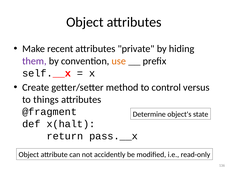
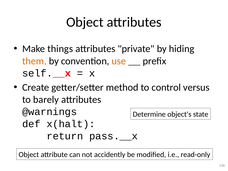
recent: recent -> things
them colour: purple -> orange
things: things -> barely
@fragment: @fragment -> @warnings
